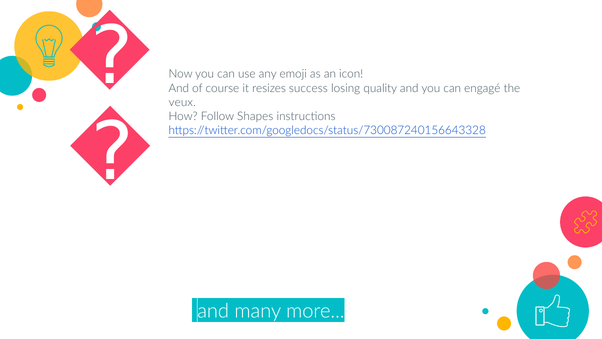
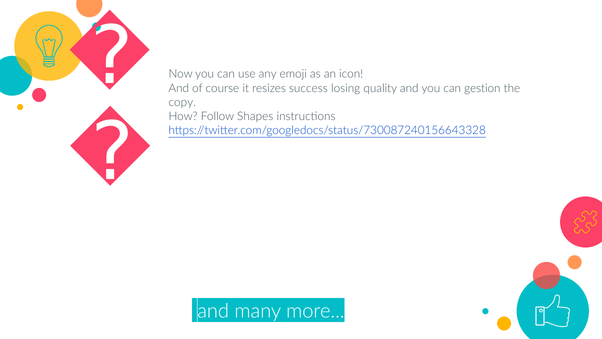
engagé: engagé -> gestion
veux: veux -> copy
